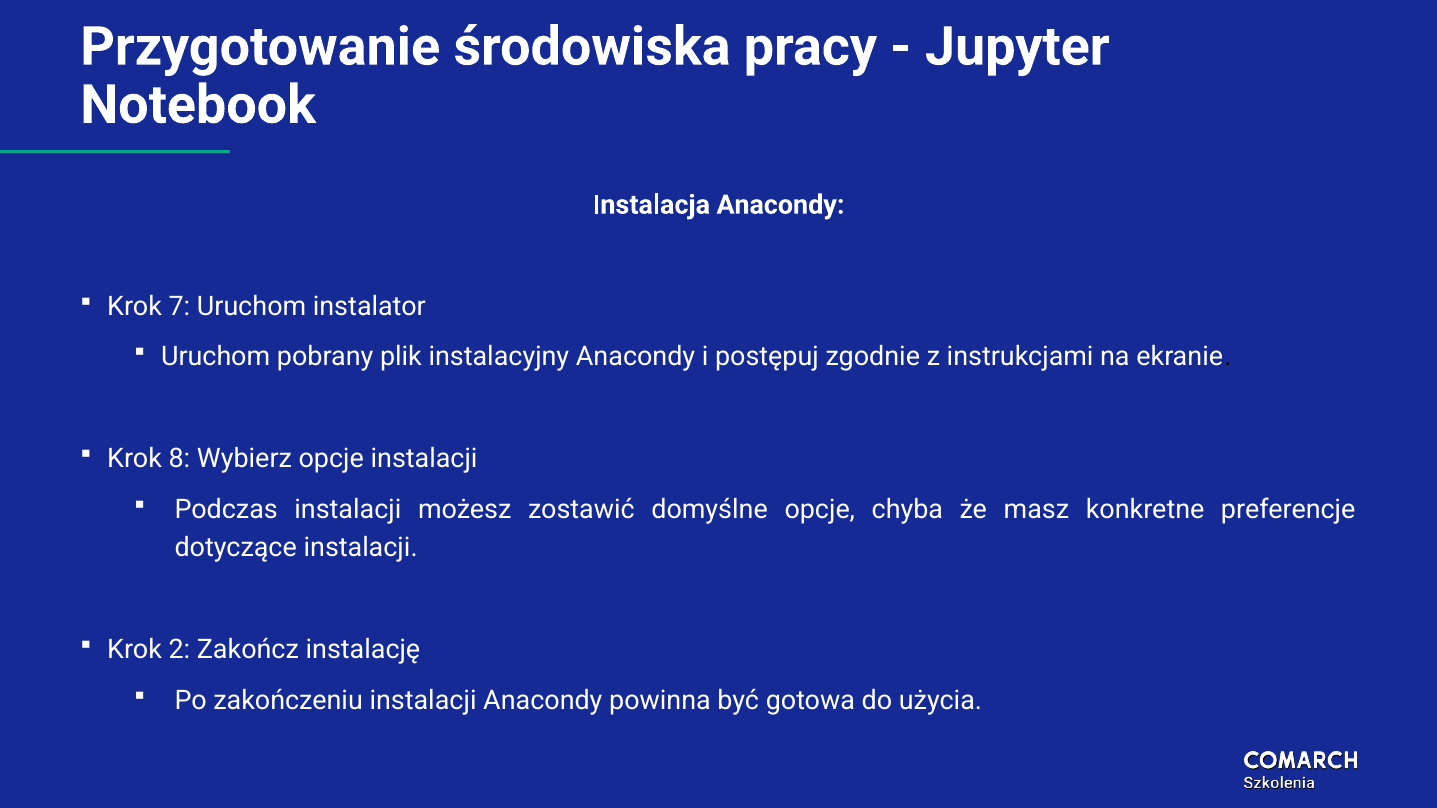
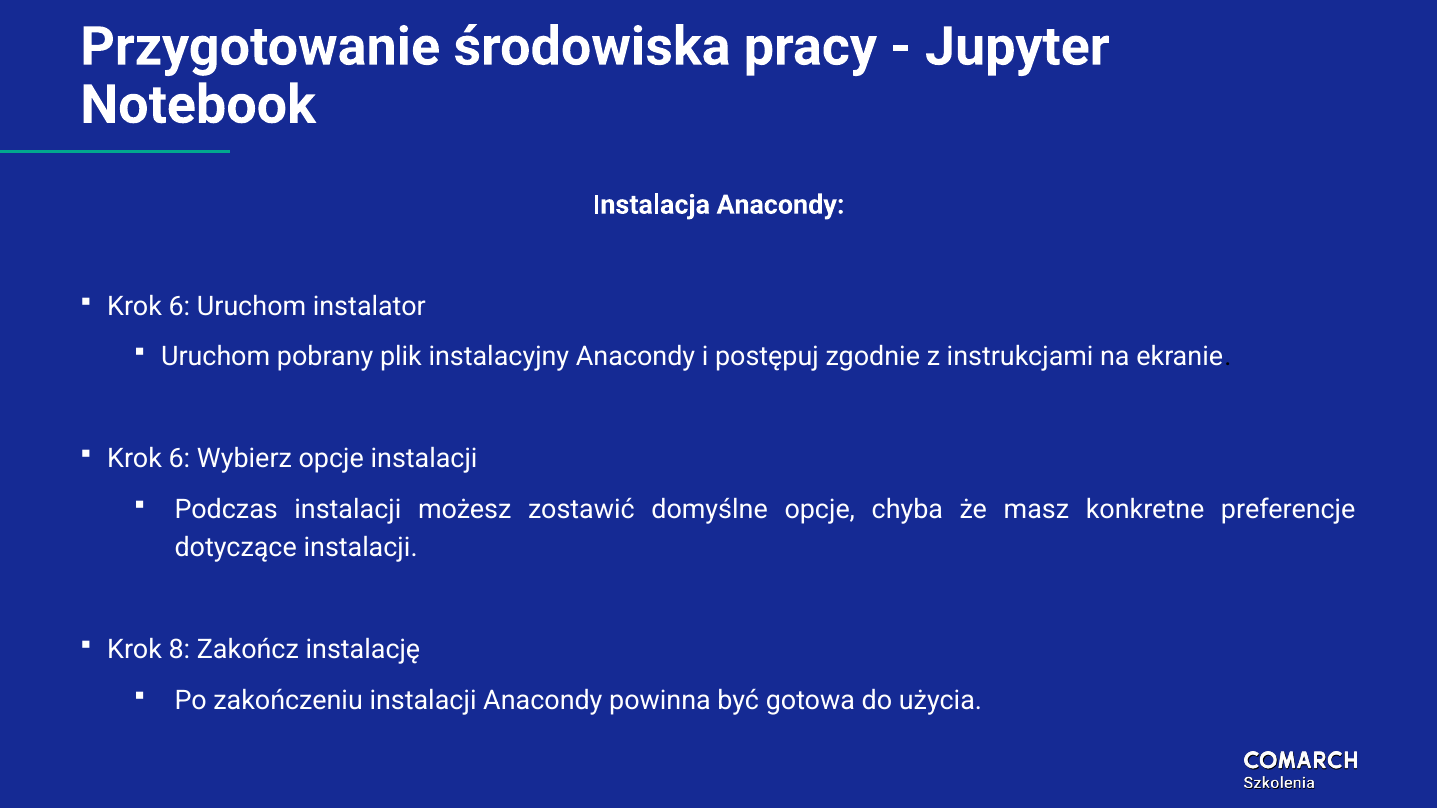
7 at (179, 306): 7 -> 6
8 at (179, 459): 8 -> 6
2: 2 -> 8
